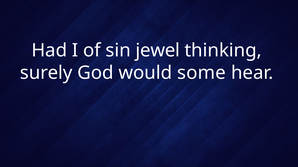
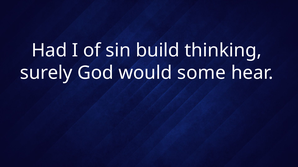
jewel: jewel -> build
